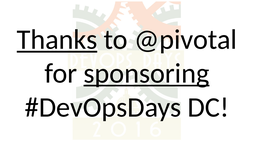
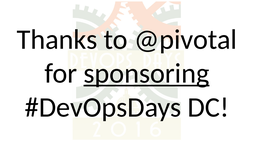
Thanks underline: present -> none
